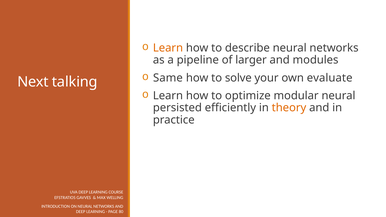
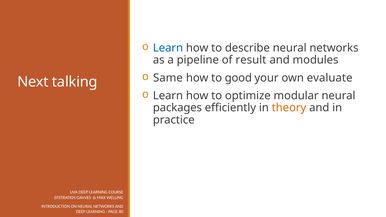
Learn at (168, 48) colour: orange -> blue
larger: larger -> result
solve: solve -> good
persisted: persisted -> packages
